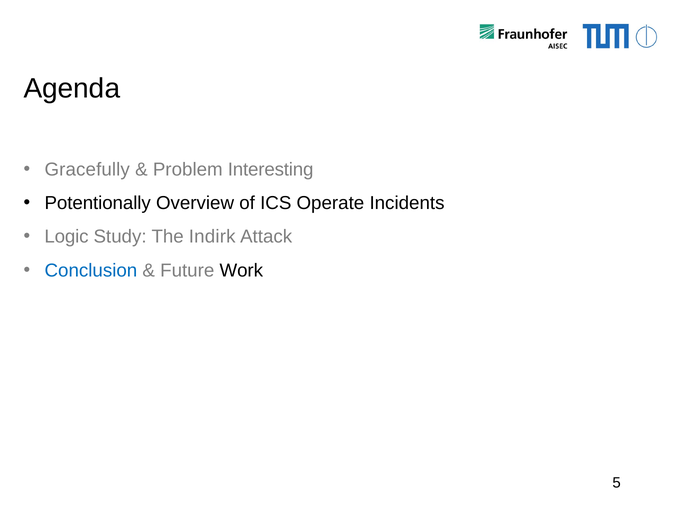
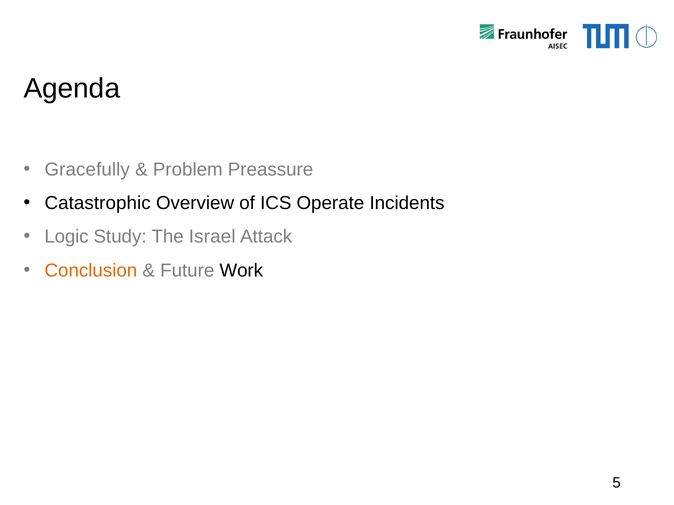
Interesting: Interesting -> Preassure
Potentionally: Potentionally -> Catastrophic
Indirk: Indirk -> Israel
Conclusion colour: blue -> orange
